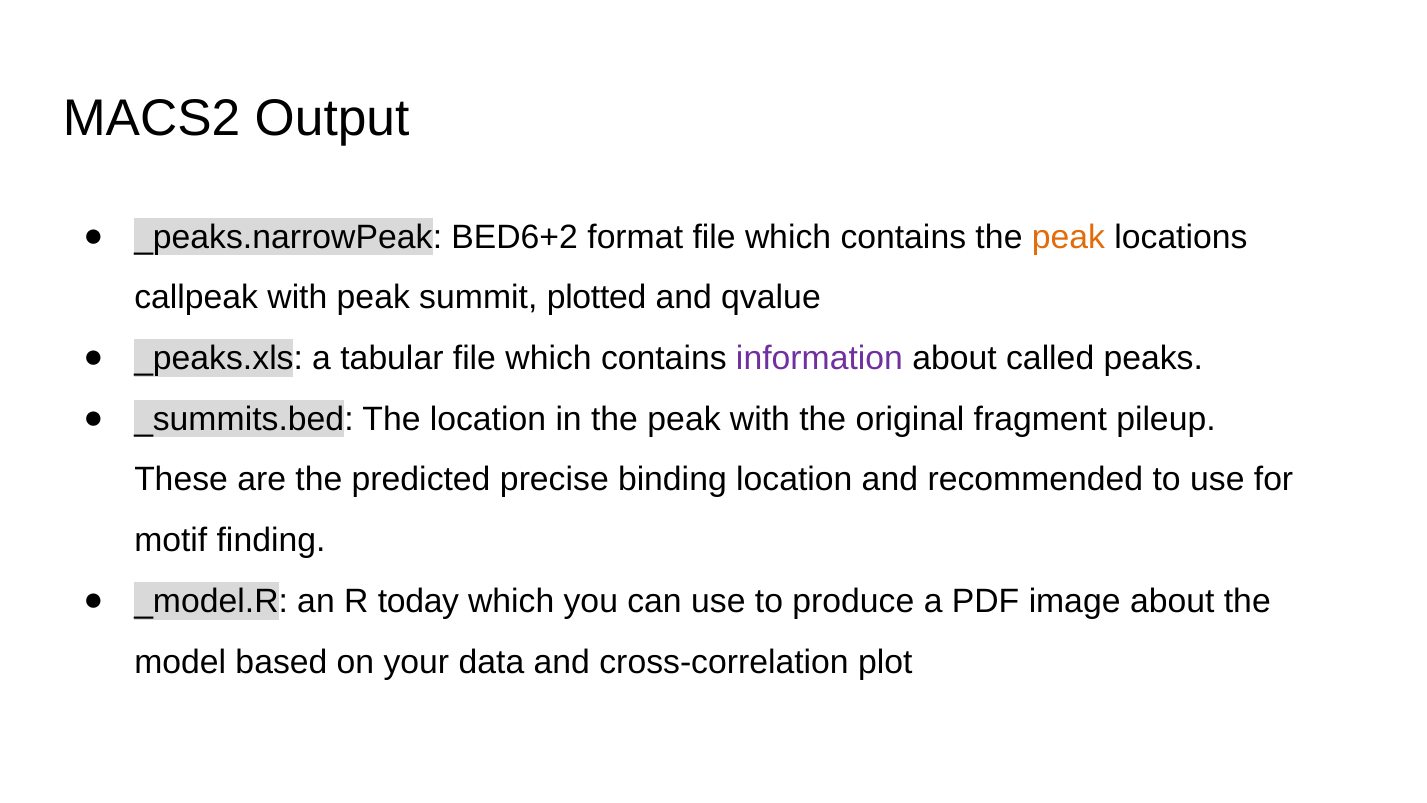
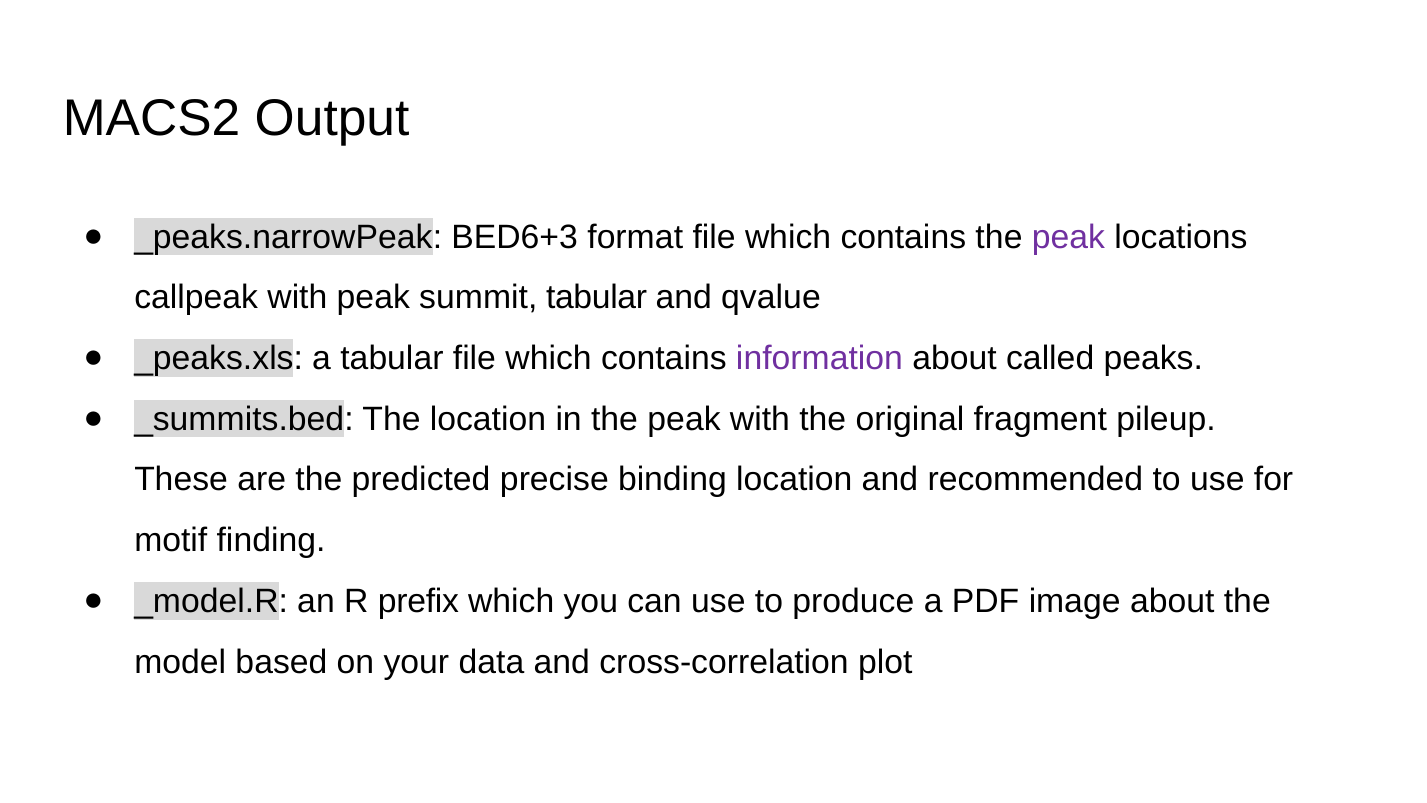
BED6+2: BED6+2 -> BED6+3
peak at (1068, 237) colour: orange -> purple
summit plotted: plotted -> tabular
today: today -> prefix
